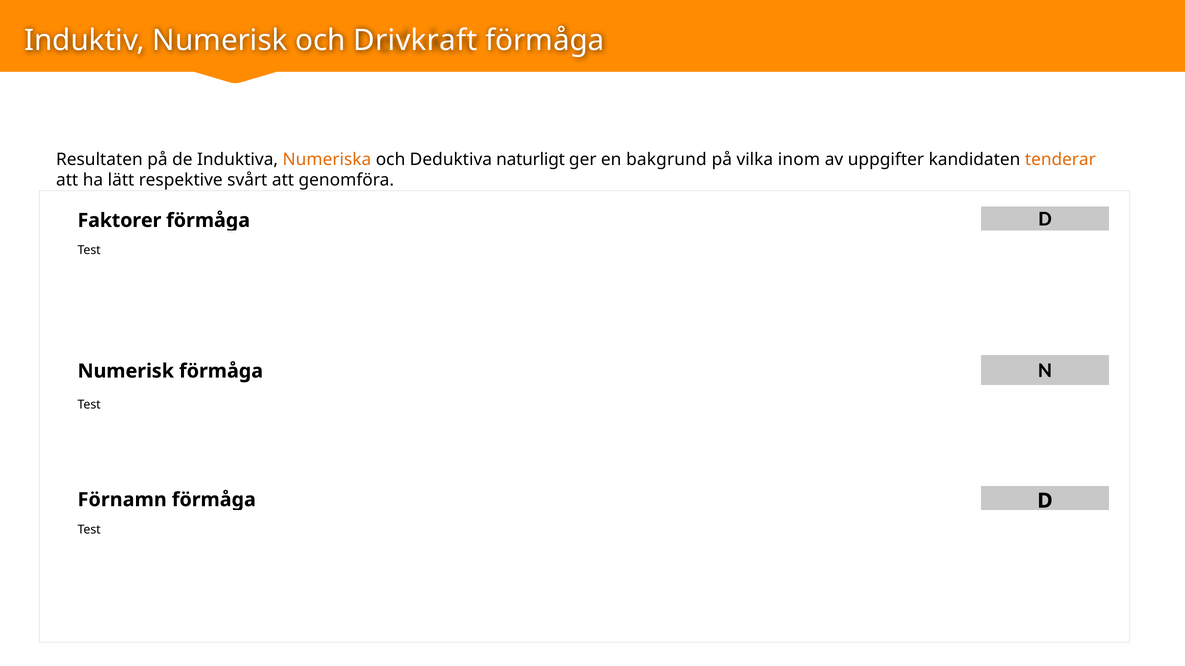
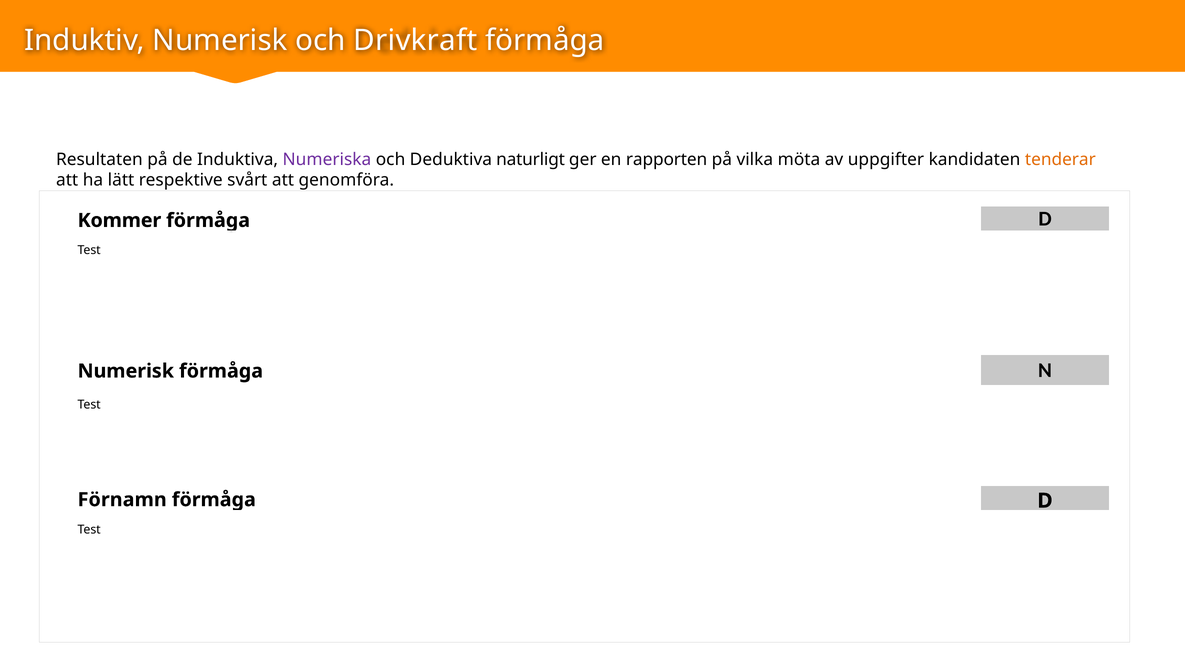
Numeriska colour: orange -> purple
bakgrund: bakgrund -> rapporten
inom: inom -> möta
Faktorer: Faktorer -> Kommer
